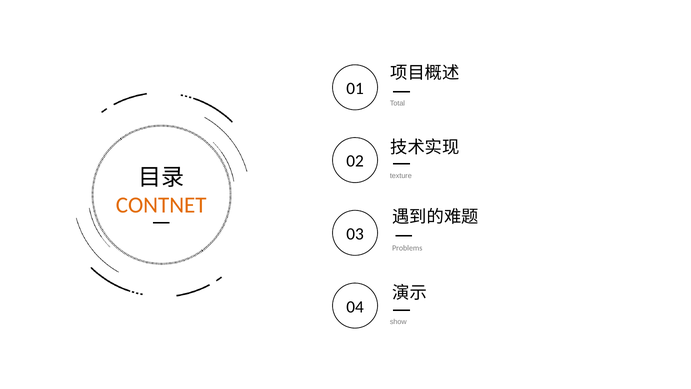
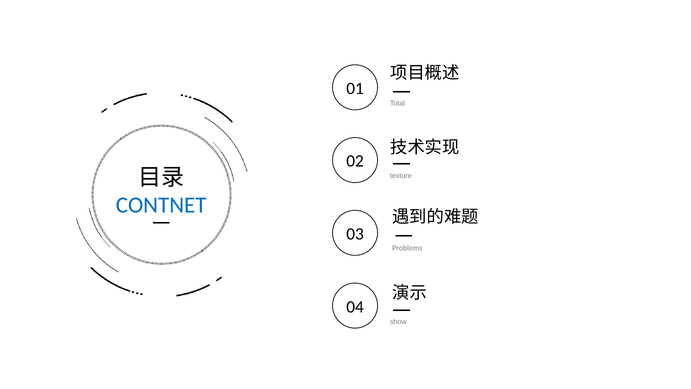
CONTNET colour: orange -> blue
